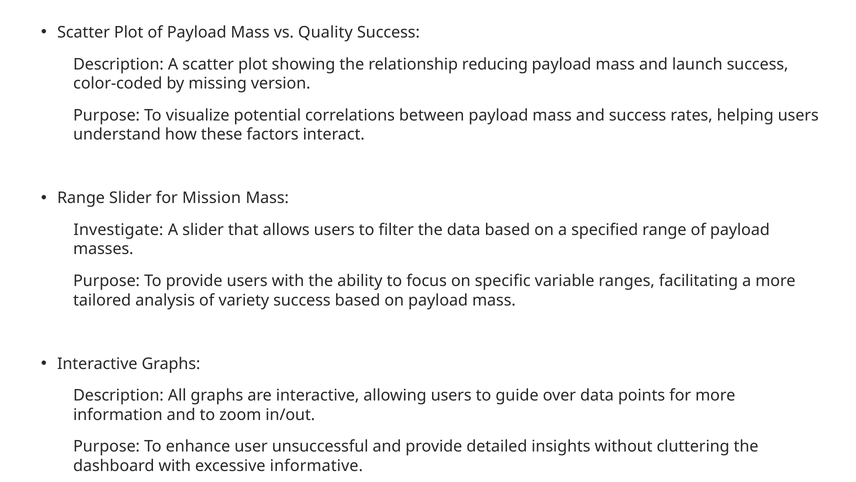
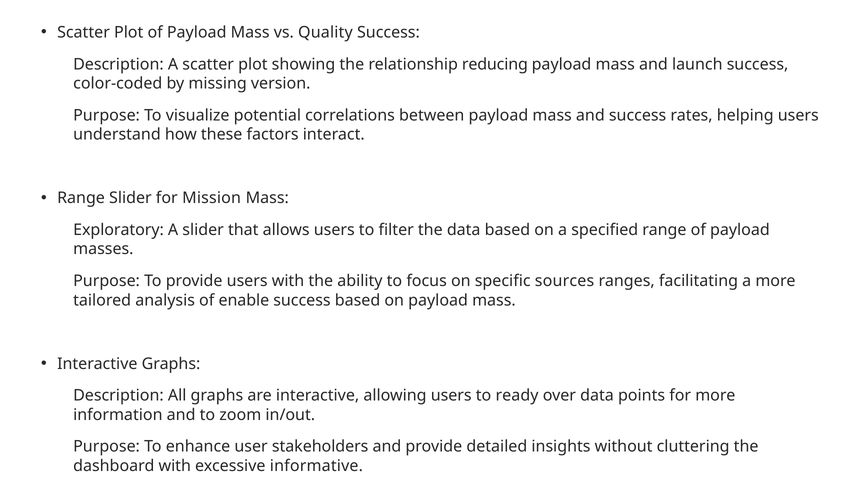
Investigate: Investigate -> Exploratory
variable: variable -> sources
variety: variety -> enable
guide: guide -> ready
unsuccessful: unsuccessful -> stakeholders
